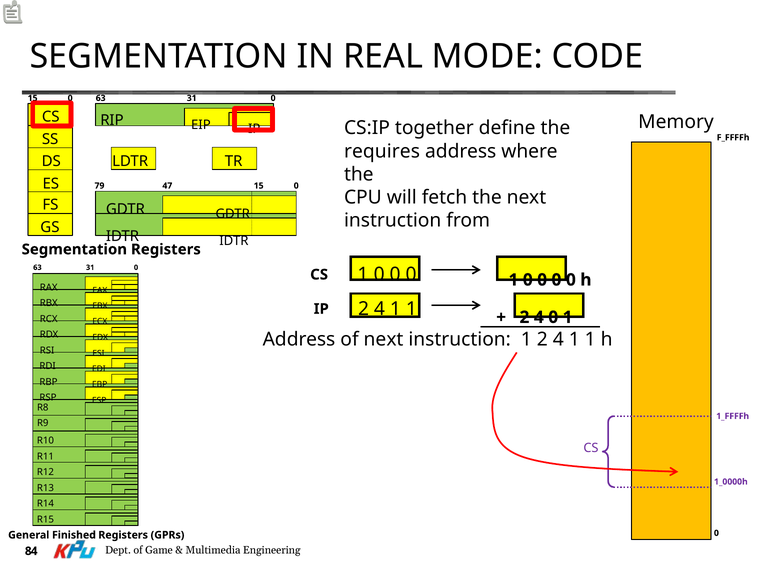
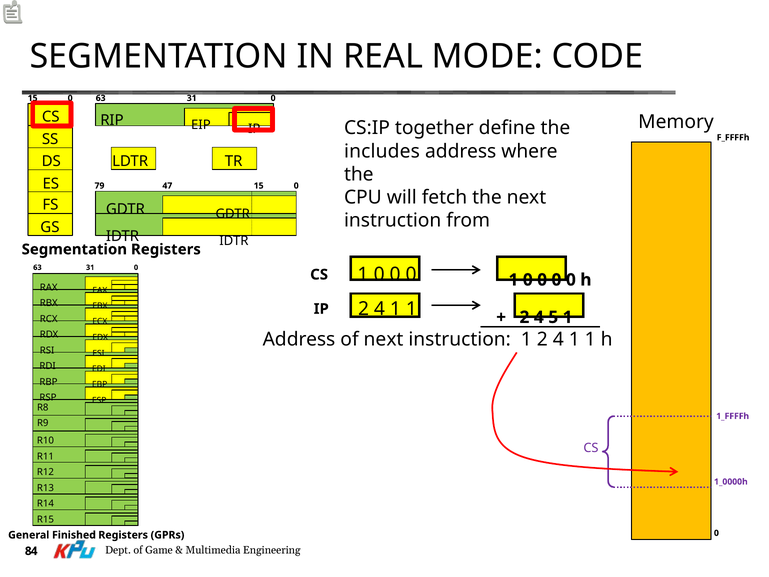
requires: requires -> includes
4 0: 0 -> 5
